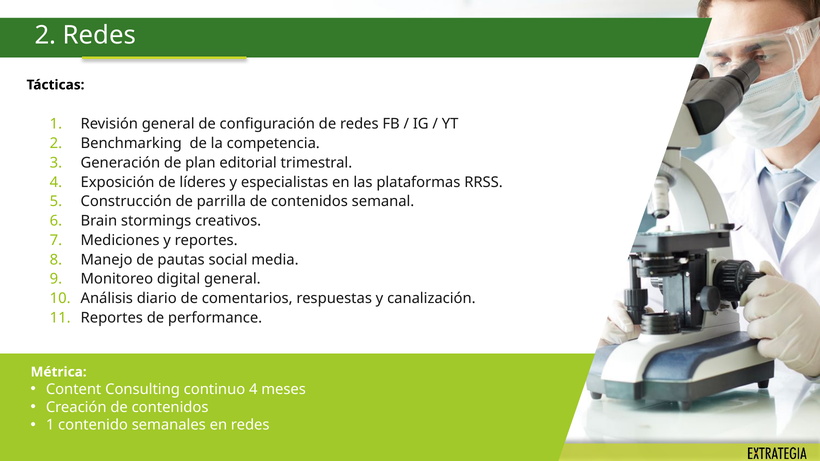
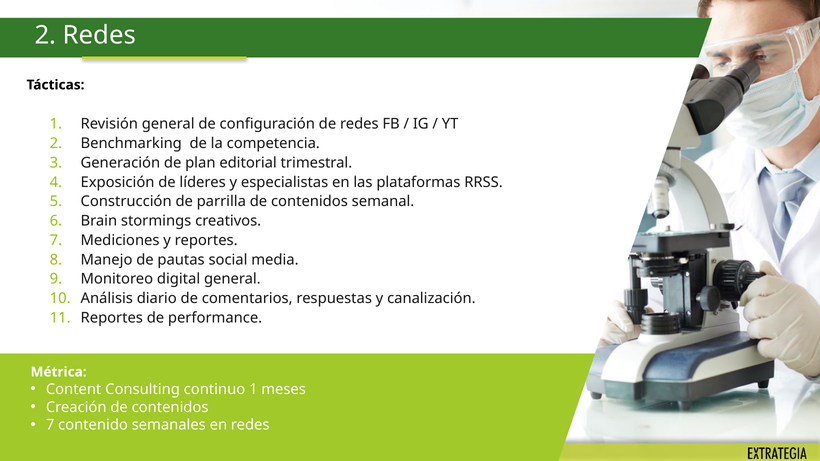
continuo 4: 4 -> 1
1 at (50, 425): 1 -> 7
